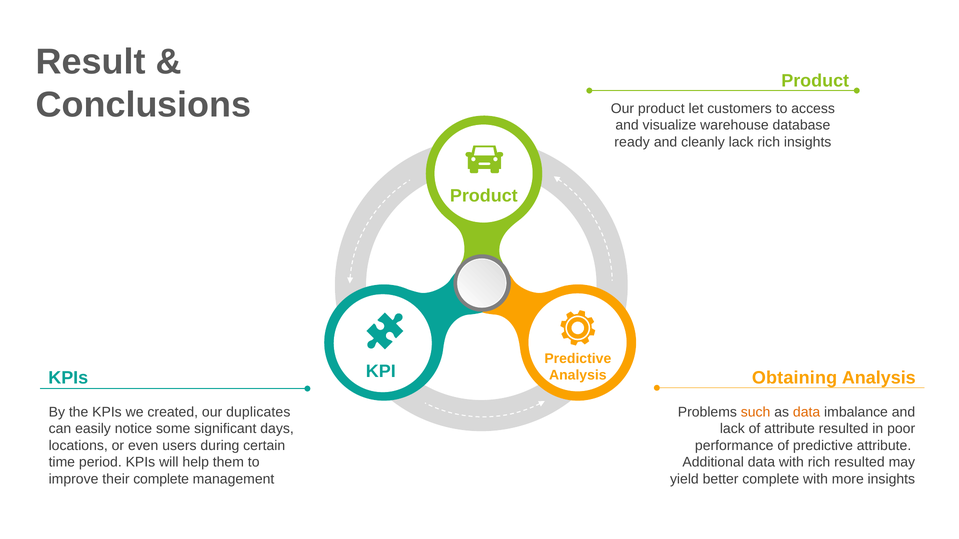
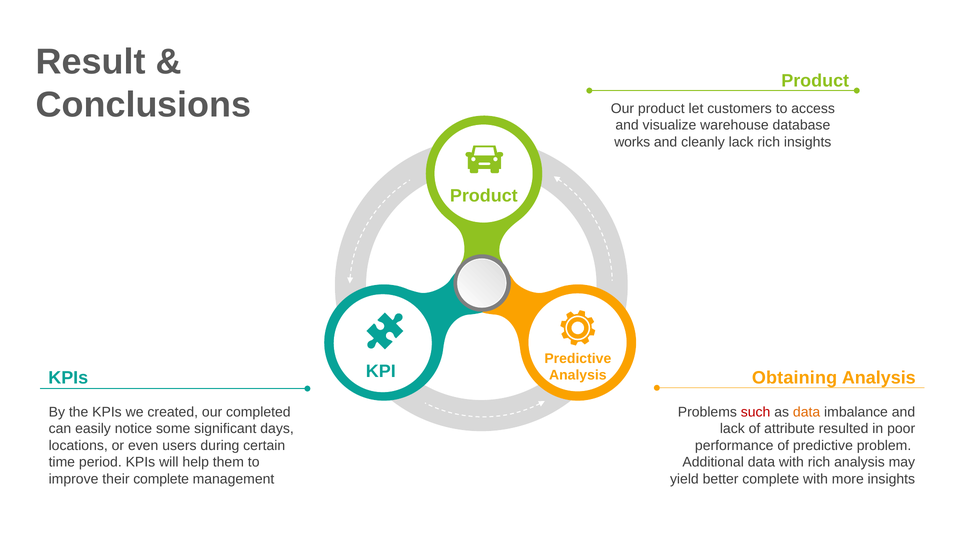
ready: ready -> works
duplicates: duplicates -> completed
such colour: orange -> red
predictive attribute: attribute -> problem
rich resulted: resulted -> analysis
